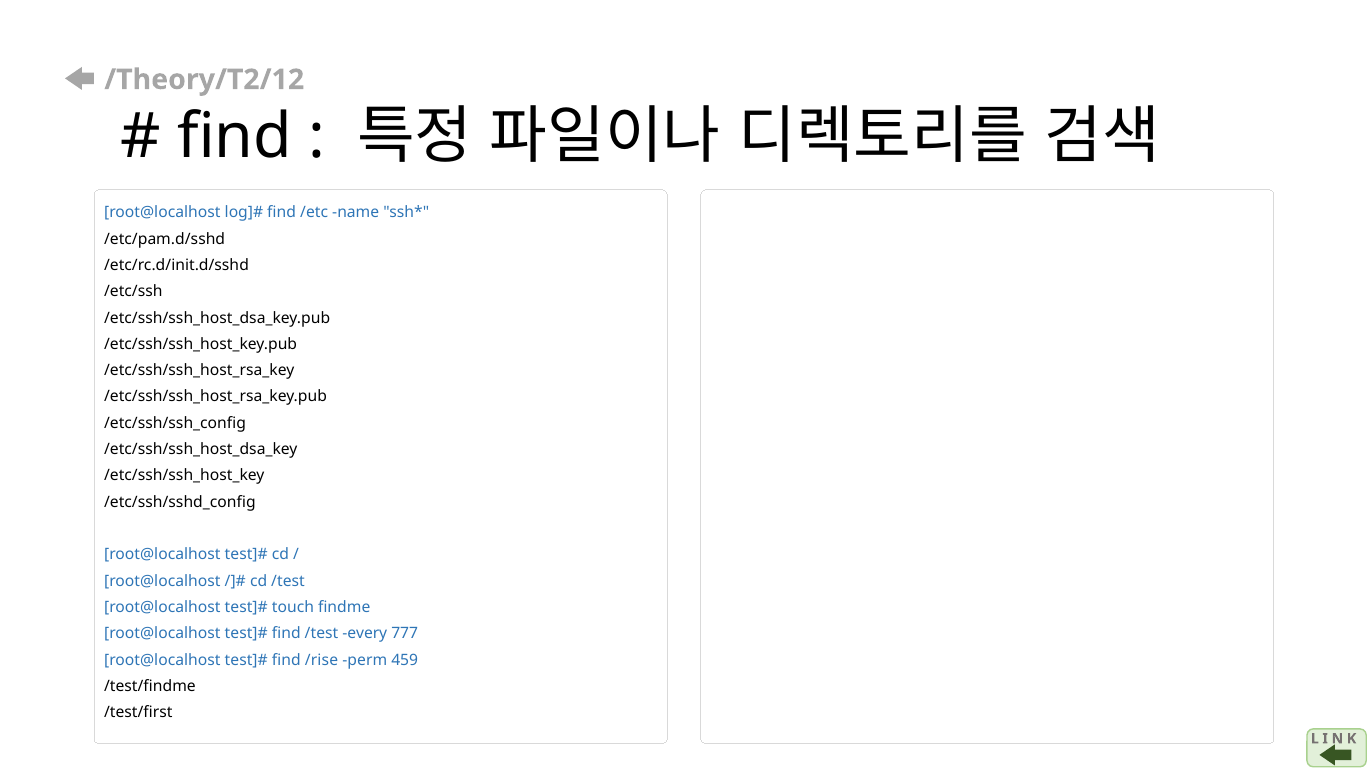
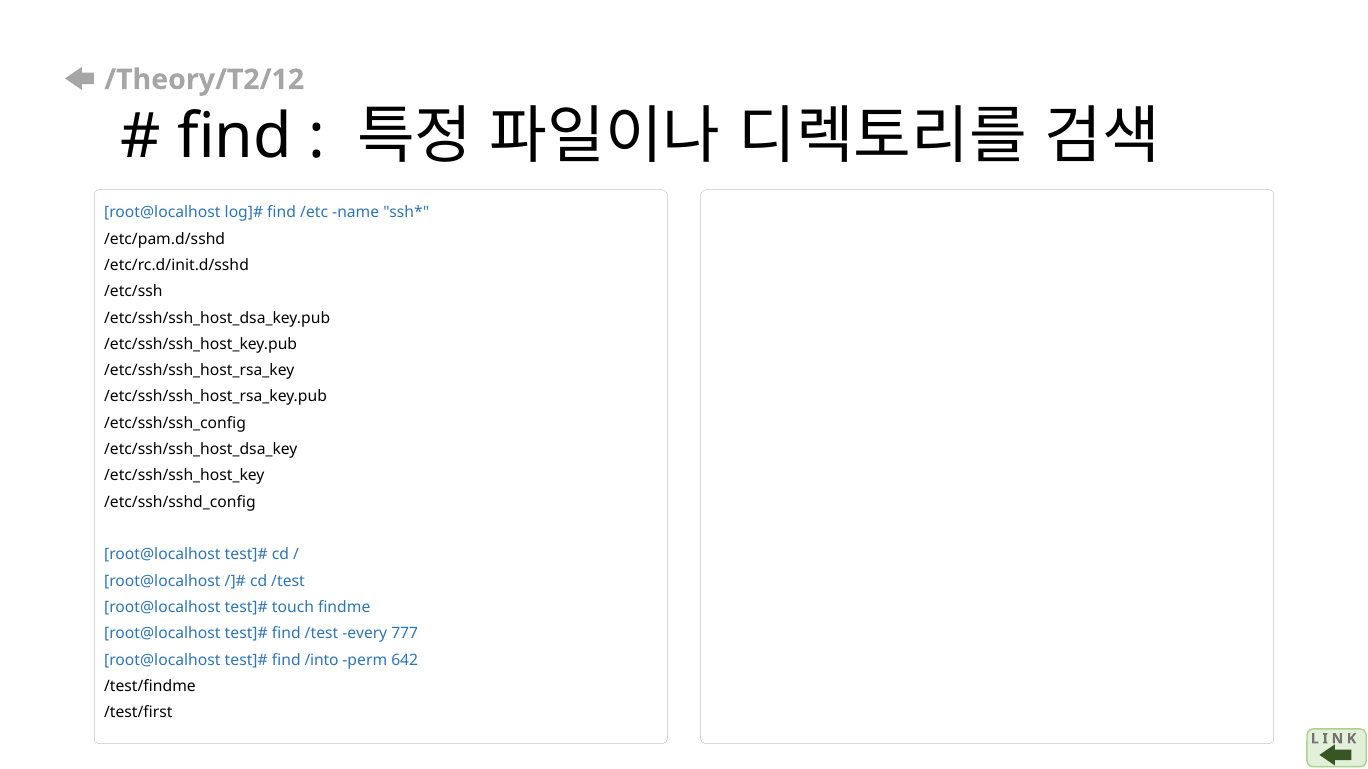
/rise: /rise -> /into
459: 459 -> 642
